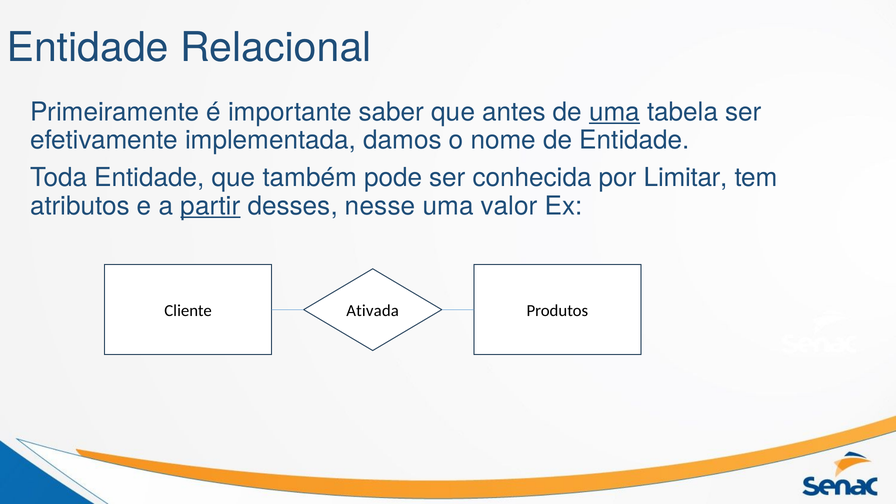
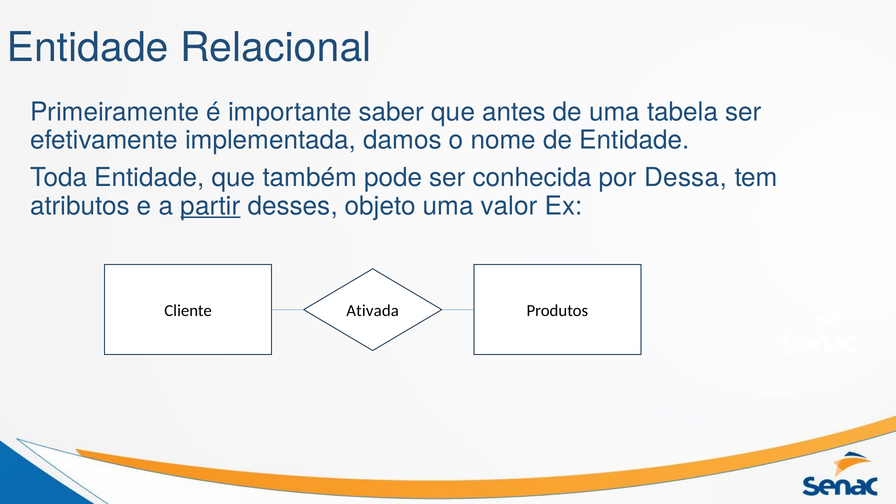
uma at (615, 112) underline: present -> none
Limitar: Limitar -> Dessa
nesse: nesse -> objeto
